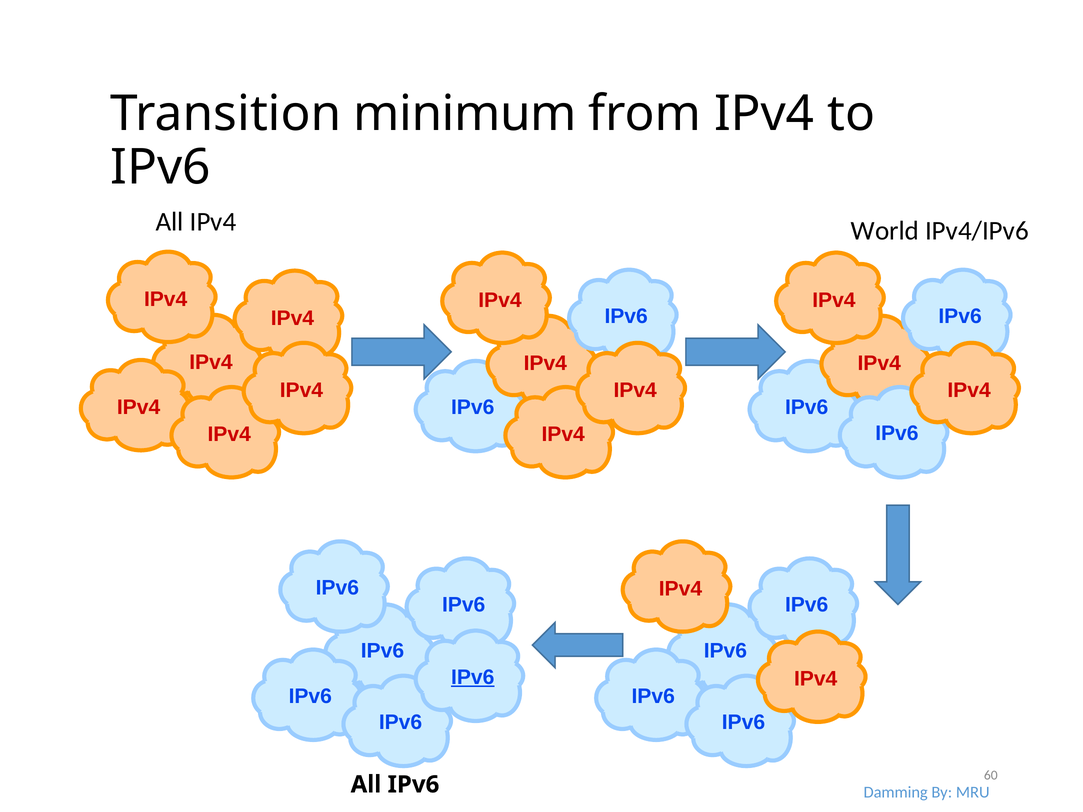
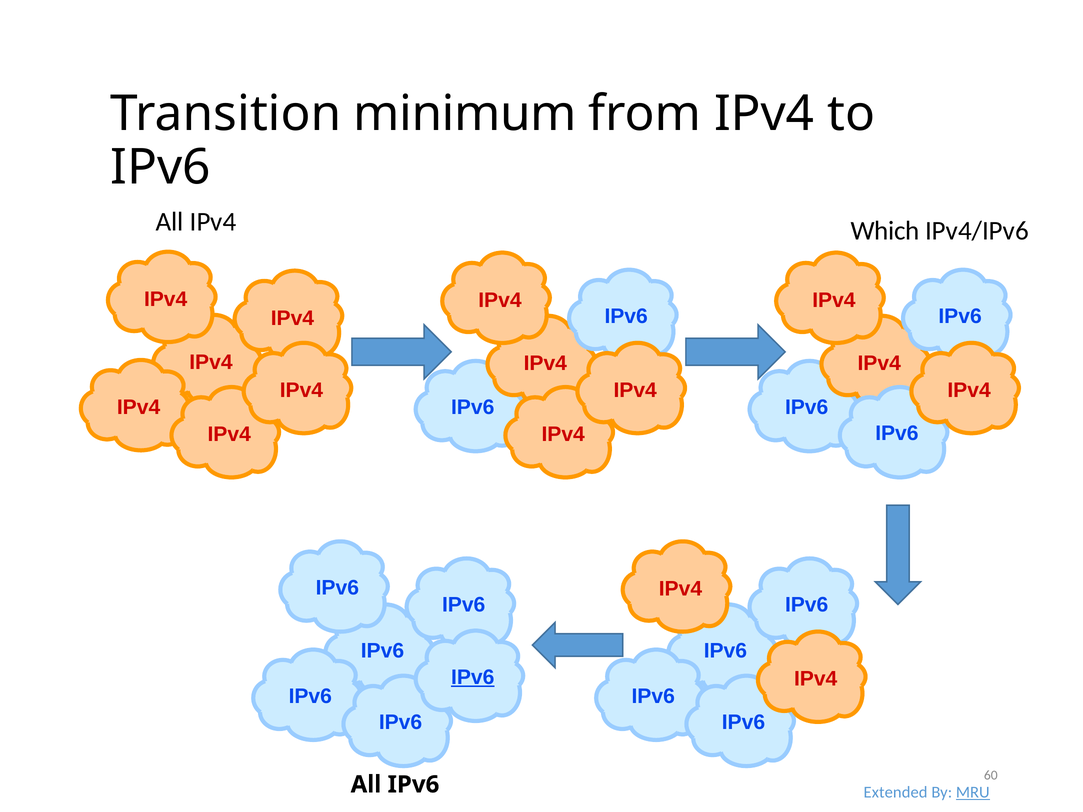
World: World -> Which
Damming: Damming -> Extended
MRU underline: none -> present
